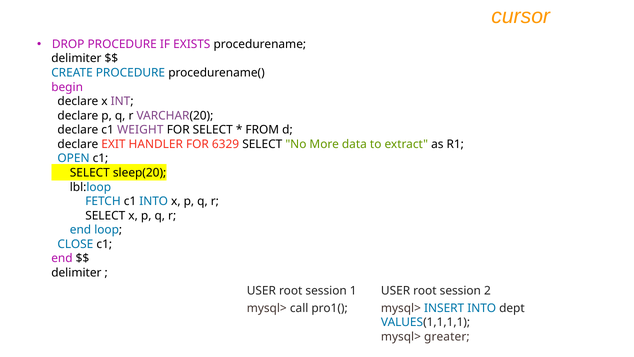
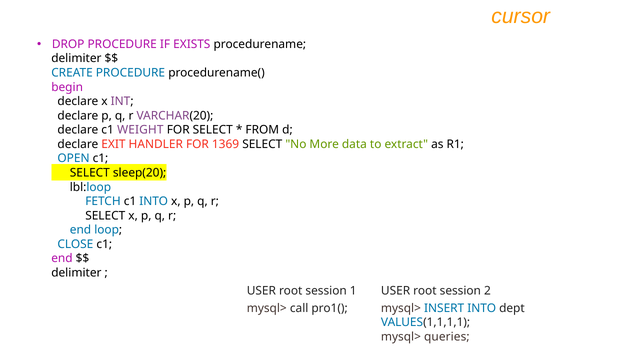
6329: 6329 -> 1369
greater: greater -> queries
